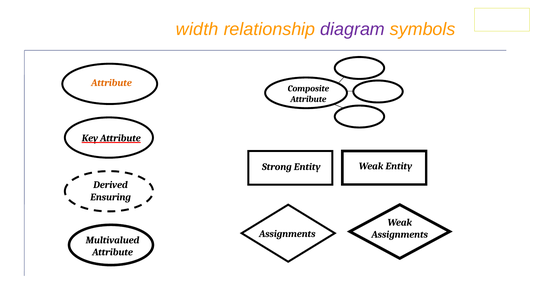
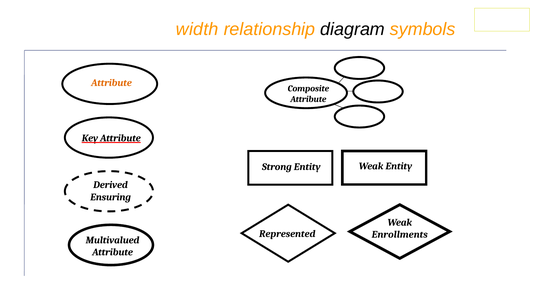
diagram colour: purple -> black
Assignments at (287, 234): Assignments -> Represented
Assignments at (400, 235): Assignments -> Enrollments
